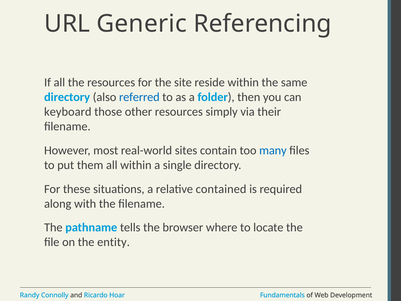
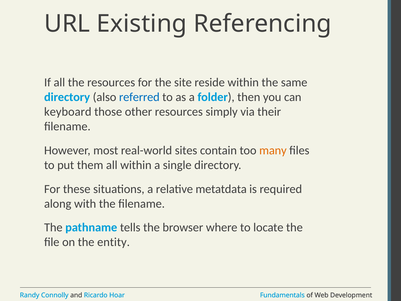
Generic: Generic -> Existing
many colour: blue -> orange
contained: contained -> metatdata
